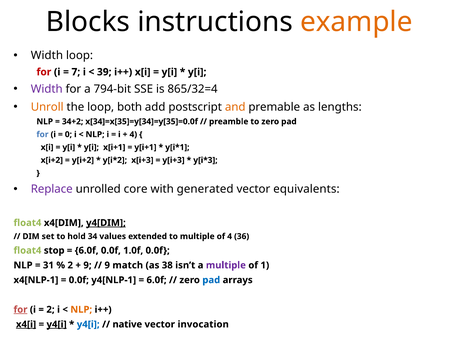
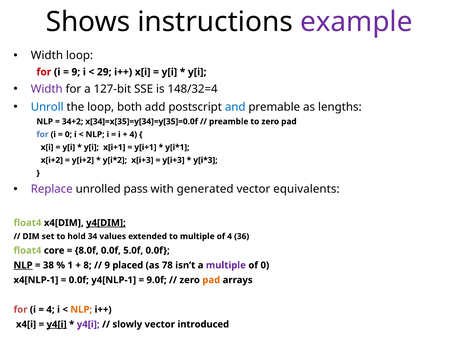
Blocks: Blocks -> Shows
example colour: orange -> purple
7 at (76, 72): 7 -> 9
39: 39 -> 29
794-bit: 794-bit -> 127-bit
865/32=4: 865/32=4 -> 148/32=4
Unroll colour: orange -> blue
and colour: orange -> blue
core: core -> pass
stop: stop -> core
6.0f at (87, 251): 6.0f -> 8.0f
1.0f: 1.0f -> 5.0f
NLP at (23, 265) underline: none -> present
31: 31 -> 38
2 at (70, 265): 2 -> 1
9 at (87, 265): 9 -> 8
match: match -> placed
38: 38 -> 78
of 1: 1 -> 0
6.0f at (157, 280): 6.0f -> 9.0f
pad at (211, 280) colour: blue -> orange
for at (20, 310) underline: present -> none
2 at (50, 310): 2 -> 4
x4[i underline: present -> none
y4[i at (88, 325) colour: blue -> purple
native: native -> slowly
invocation: invocation -> introduced
